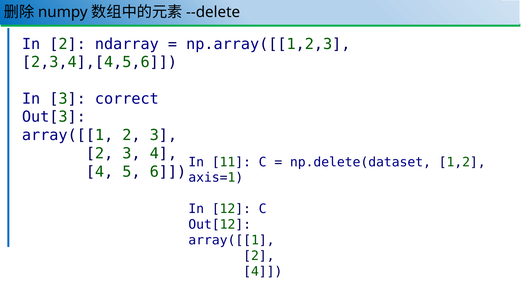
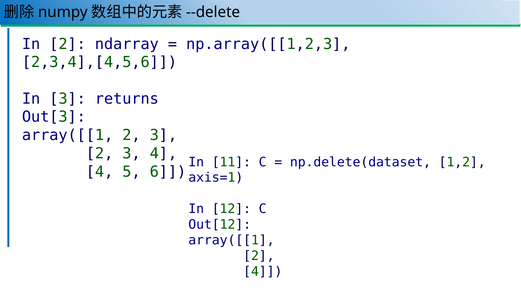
correct: correct -> returns
